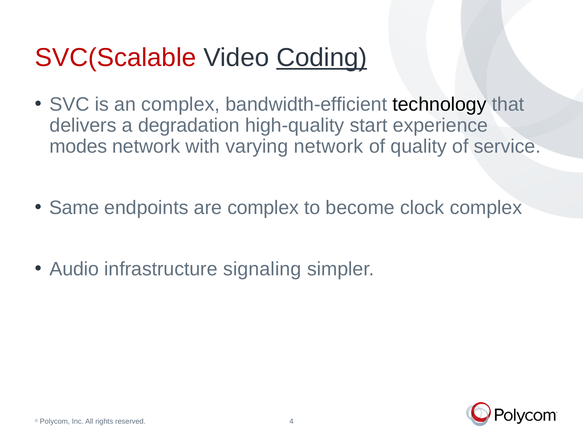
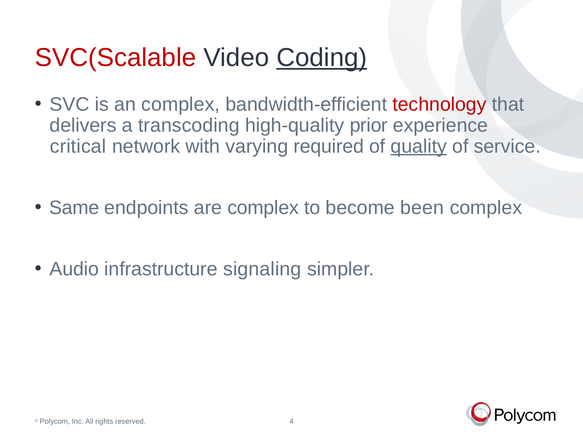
technology colour: black -> red
degradation: degradation -> transcoding
start: start -> prior
modes: modes -> critical
varying network: network -> required
quality underline: none -> present
clock: clock -> been
